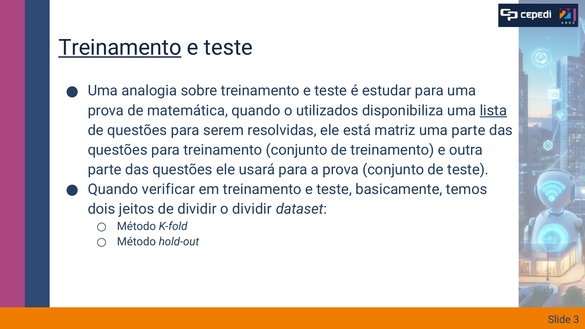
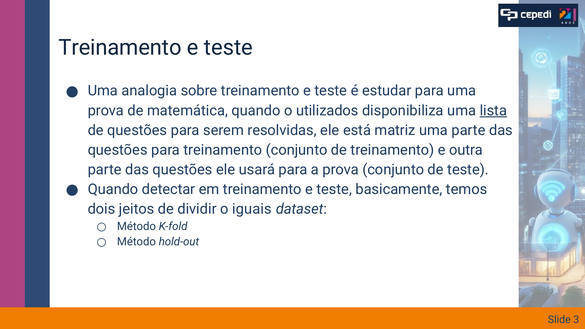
Treinamento at (120, 47) underline: present -> none
verificar: verificar -> detectar
o dividir: dividir -> iguais
